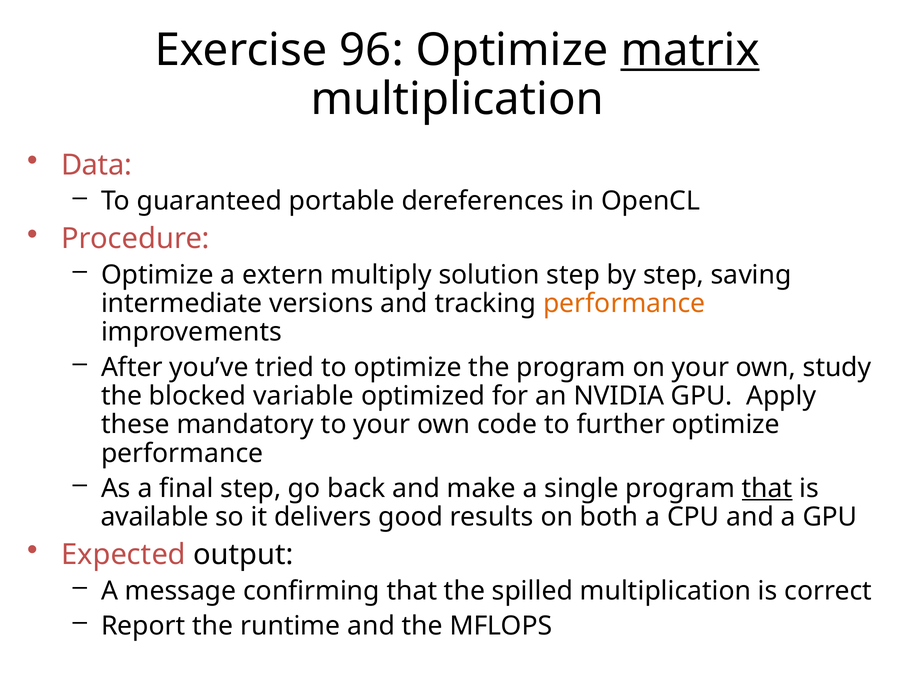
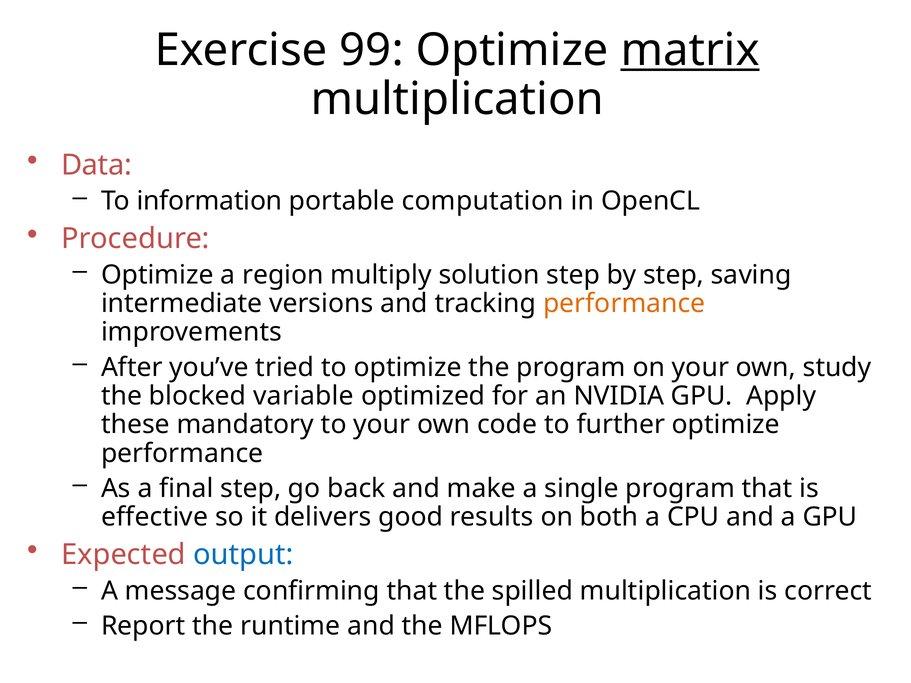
96: 96 -> 99
guaranteed: guaranteed -> information
dereferences: dereferences -> computation
extern: extern -> region
that at (767, 489) underline: present -> none
available: available -> effective
output colour: black -> blue
